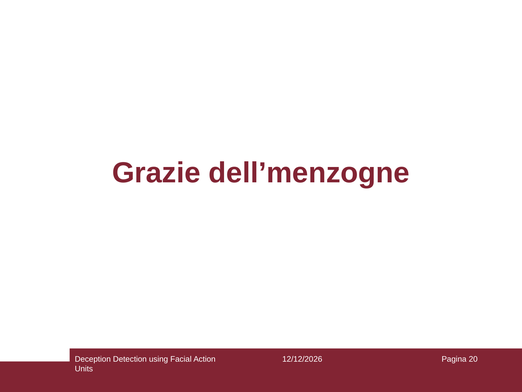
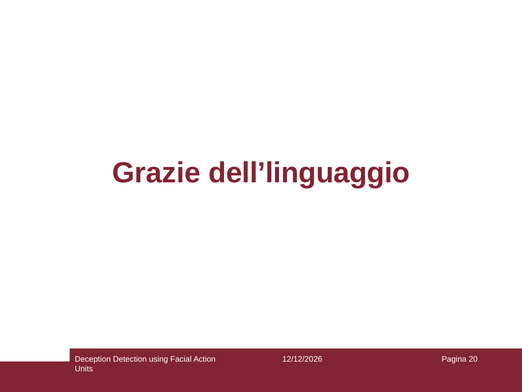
dell’menzogne: dell’menzogne -> dell’linguaggio
